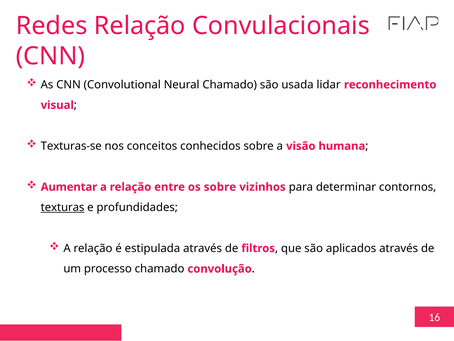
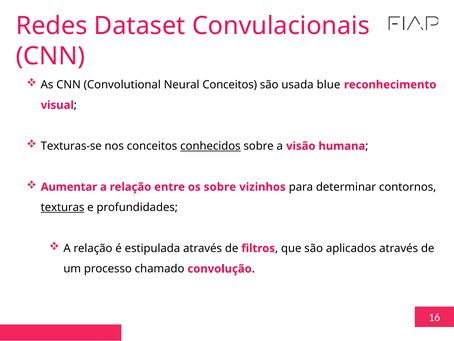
Redes Relação: Relação -> Dataset
Neural Chamado: Chamado -> Conceitos
lidar: lidar -> blue
conhecidos underline: none -> present
